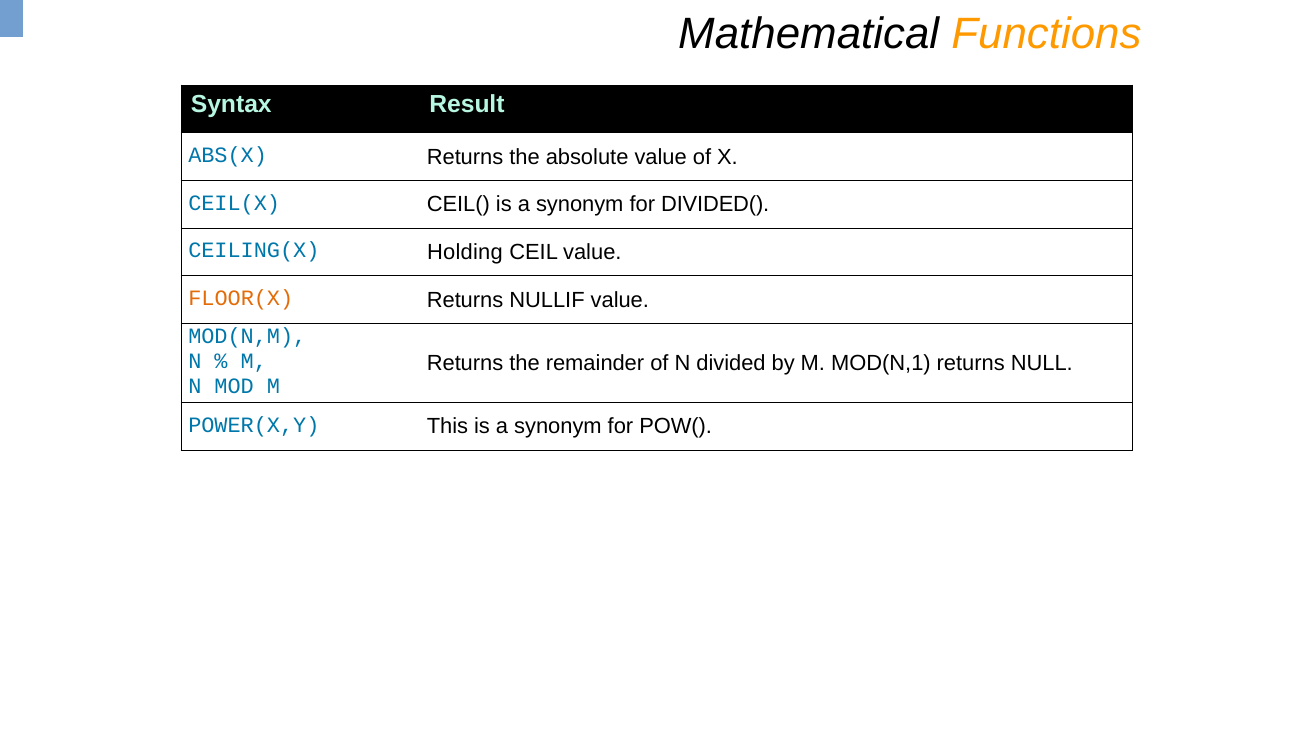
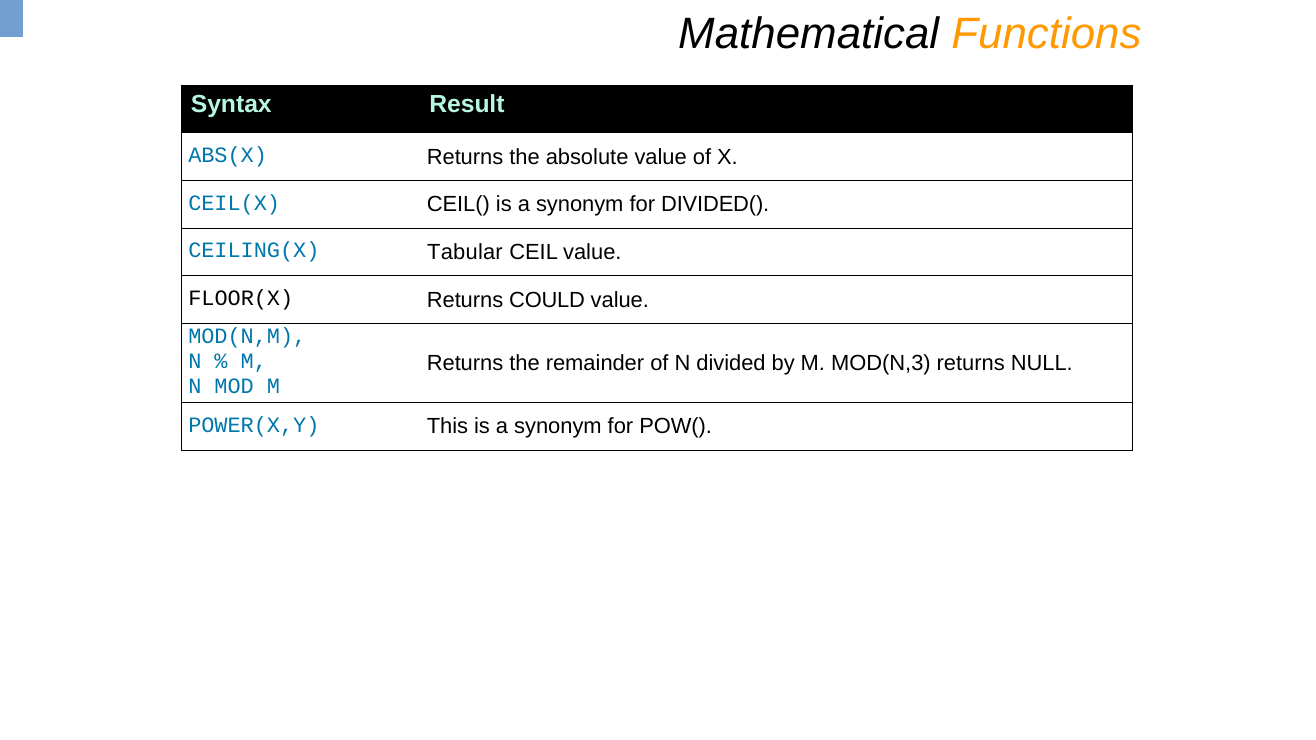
Holding: Holding -> Tabular
FLOOR(X colour: orange -> black
NULLIF: NULLIF -> COULD
MOD(N,1: MOD(N,1 -> MOD(N,3
